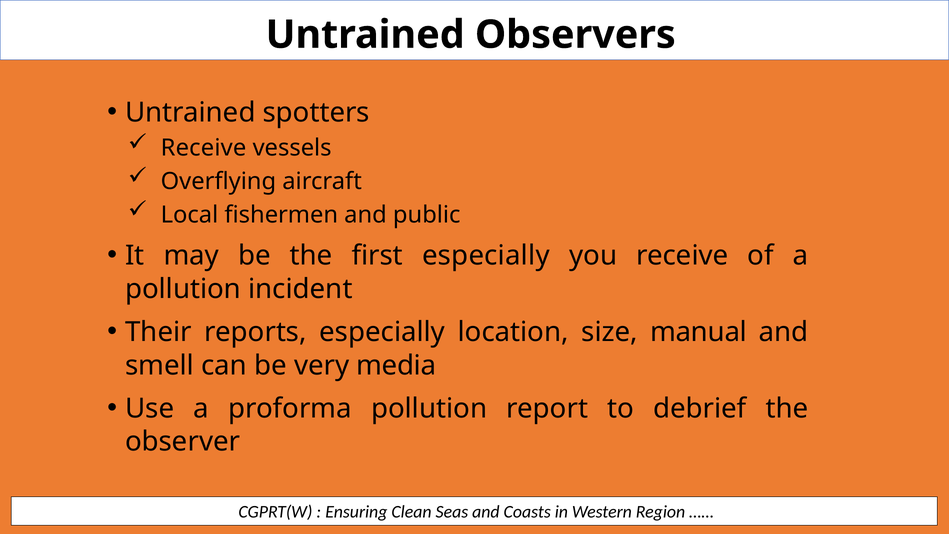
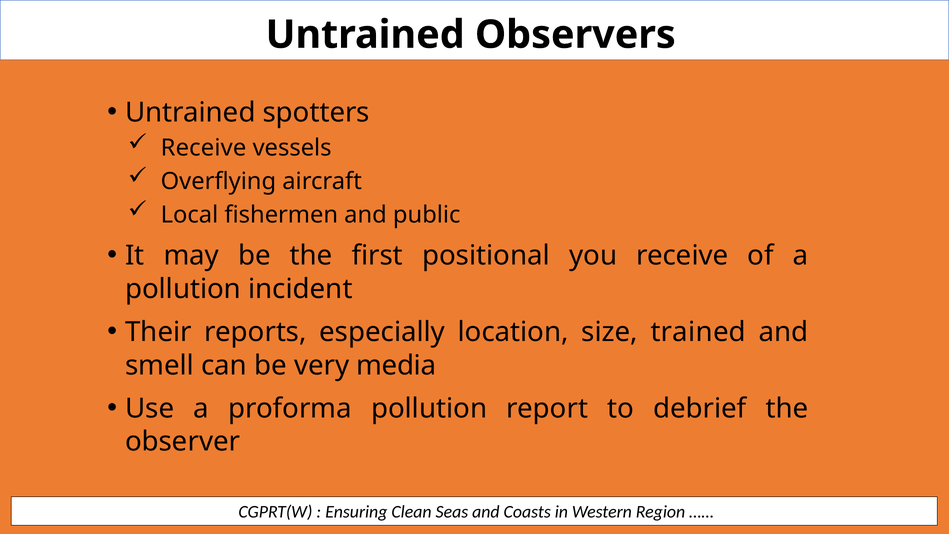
first especially: especially -> positional
manual: manual -> trained
